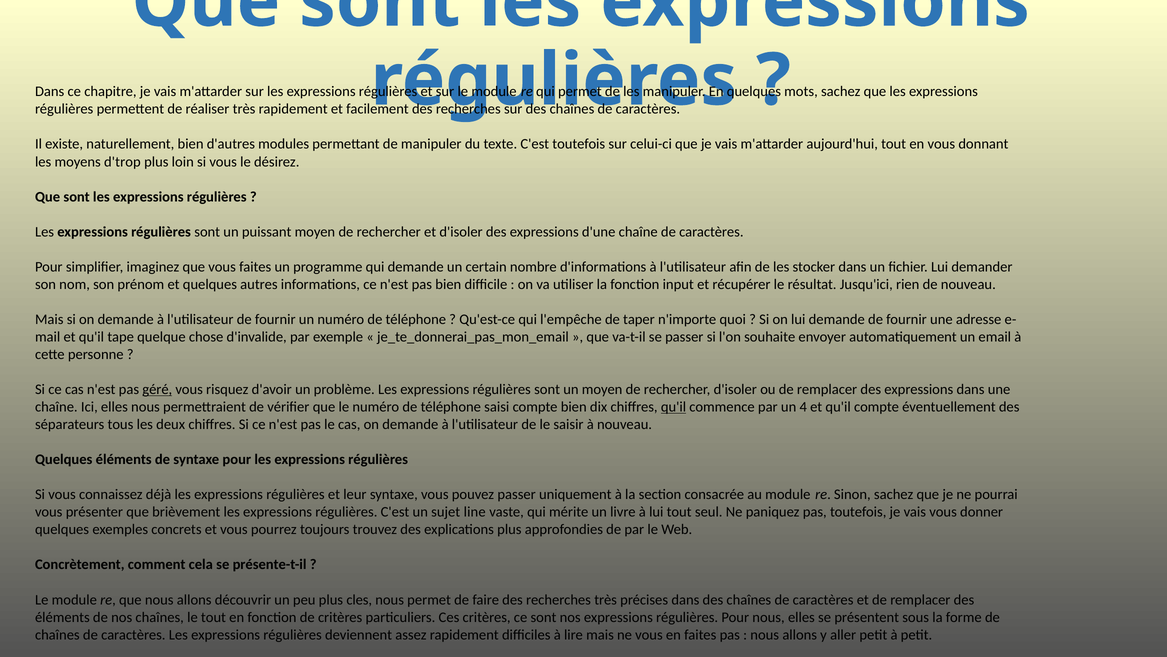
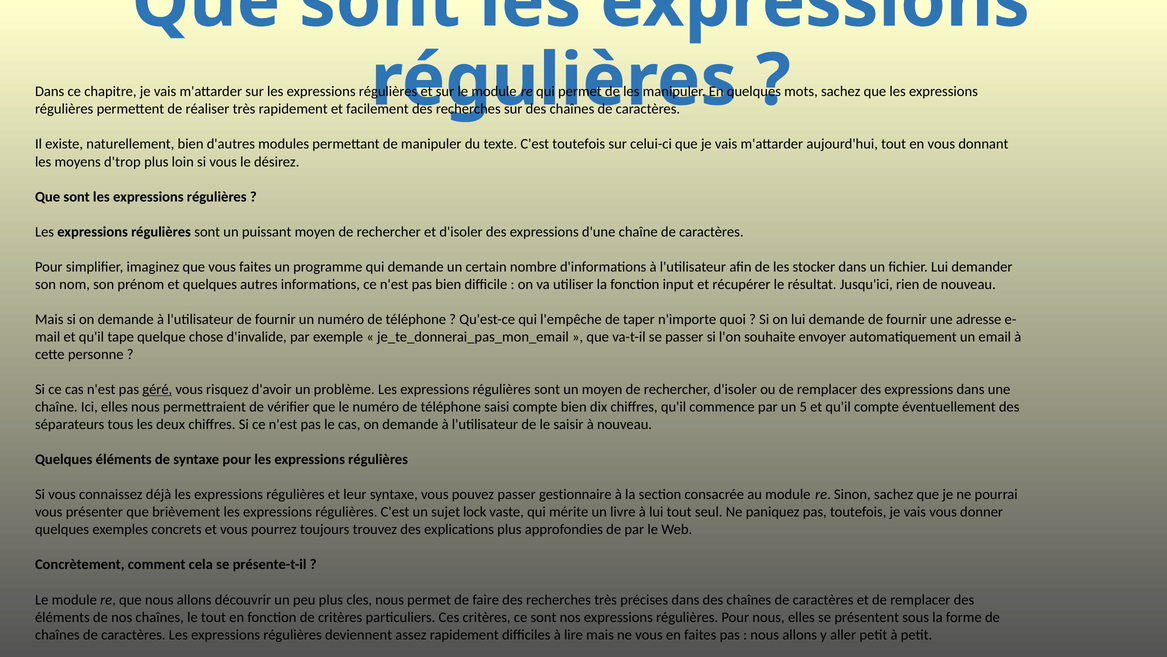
qu'il at (674, 407) underline: present -> none
4: 4 -> 5
uniquement: uniquement -> gestionnaire
line: line -> lock
